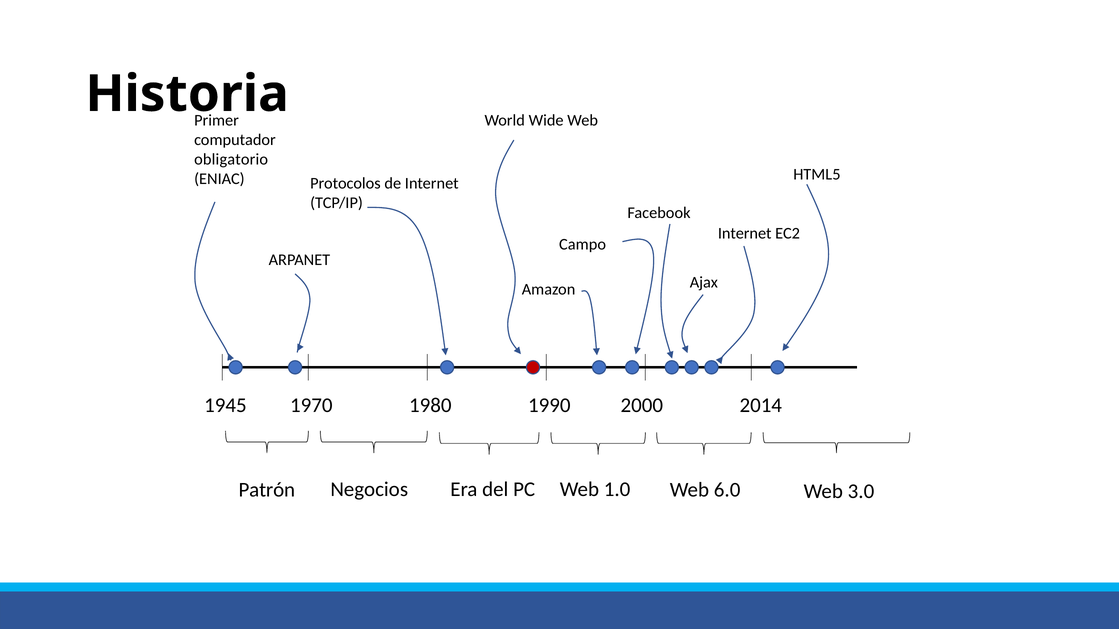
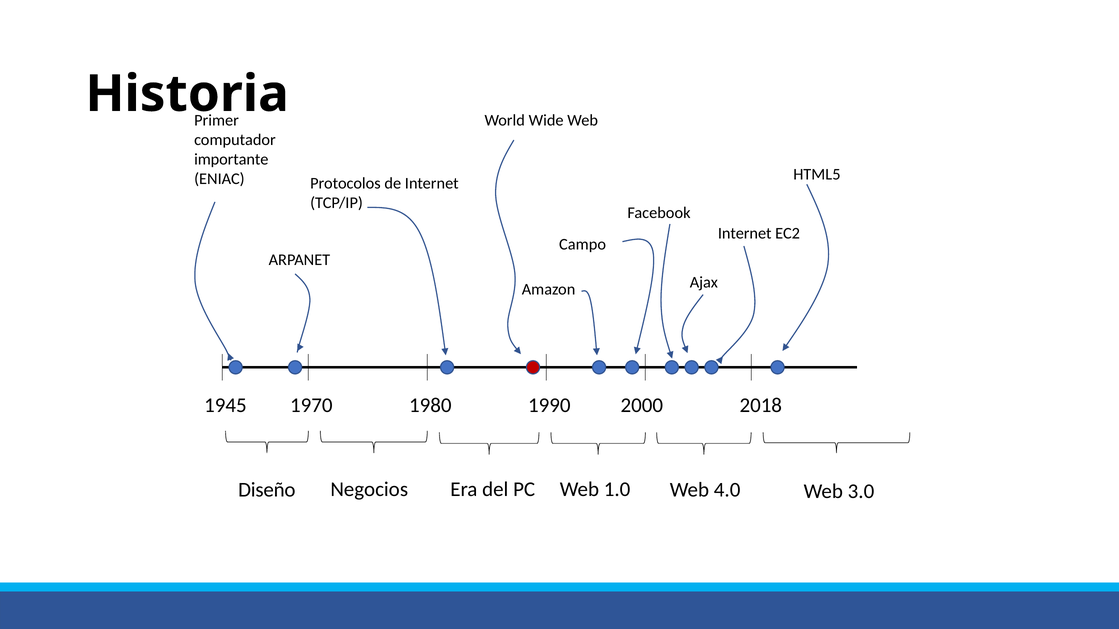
obligatorio: obligatorio -> importante
2014: 2014 -> 2018
Patrón: Patrón -> Diseño
6.0: 6.0 -> 4.0
